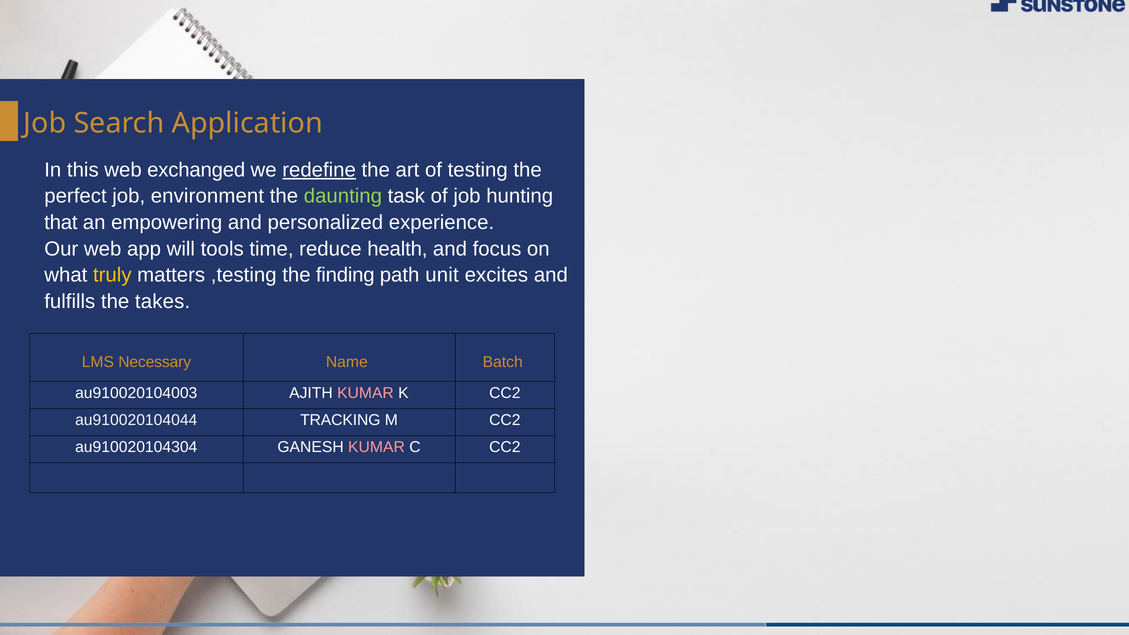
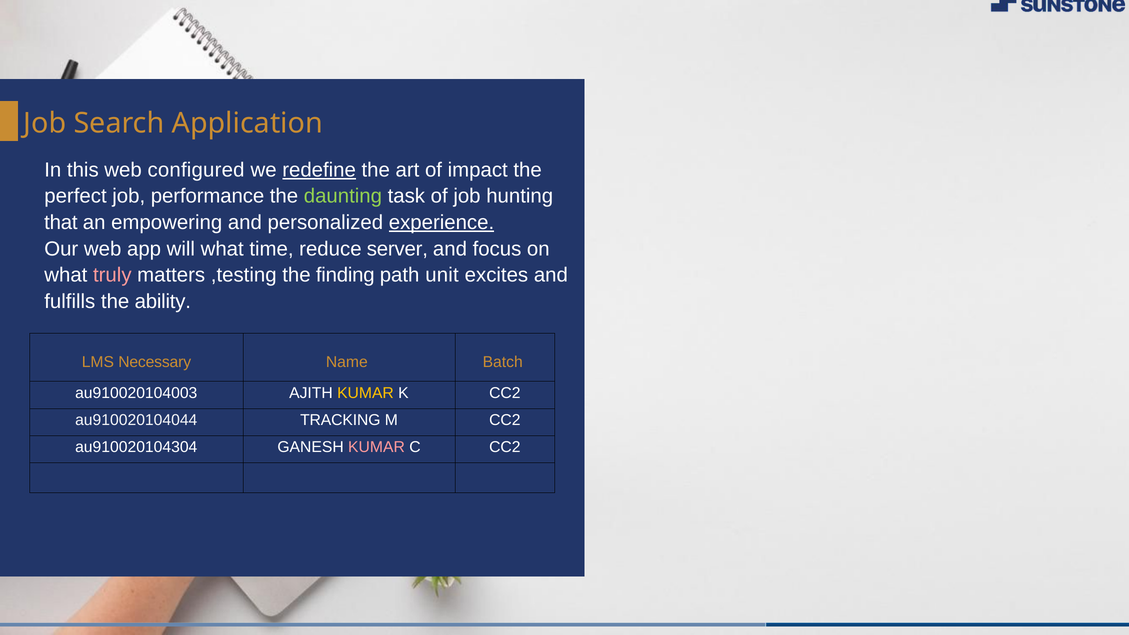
exchanged: exchanged -> configured
testing: testing -> impact
environment: environment -> performance
experience underline: none -> present
will tools: tools -> what
health: health -> server
truly colour: yellow -> pink
takes: takes -> ability
KUMAR at (365, 393) colour: pink -> yellow
